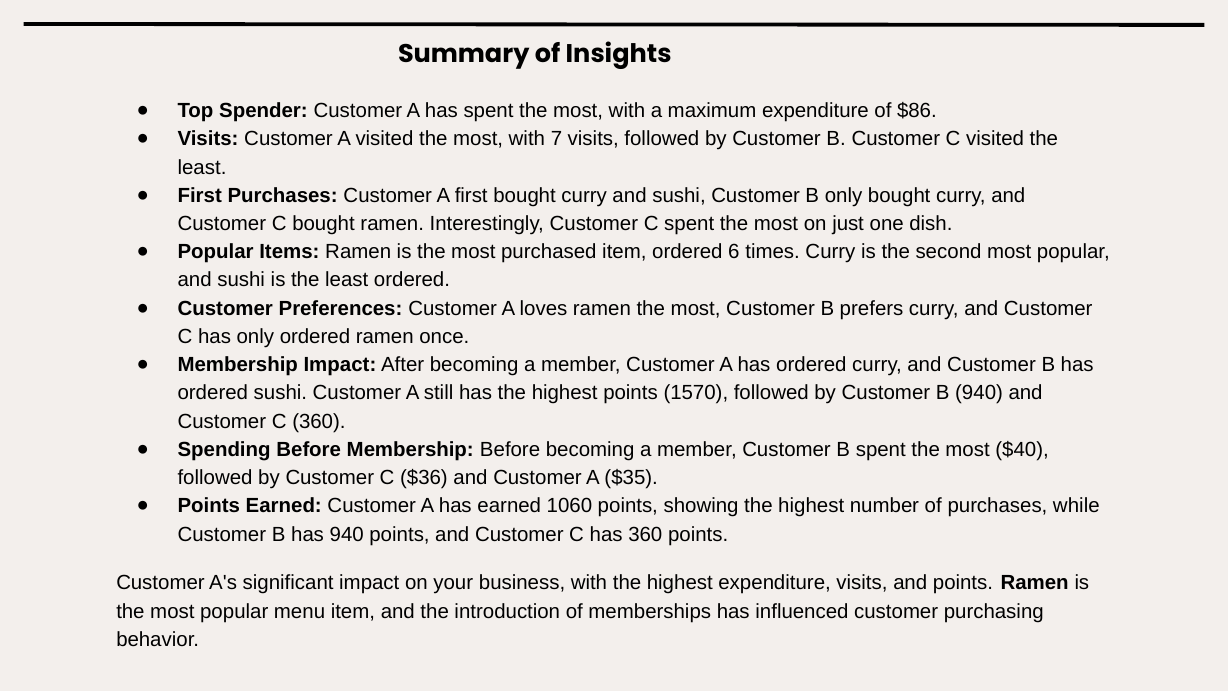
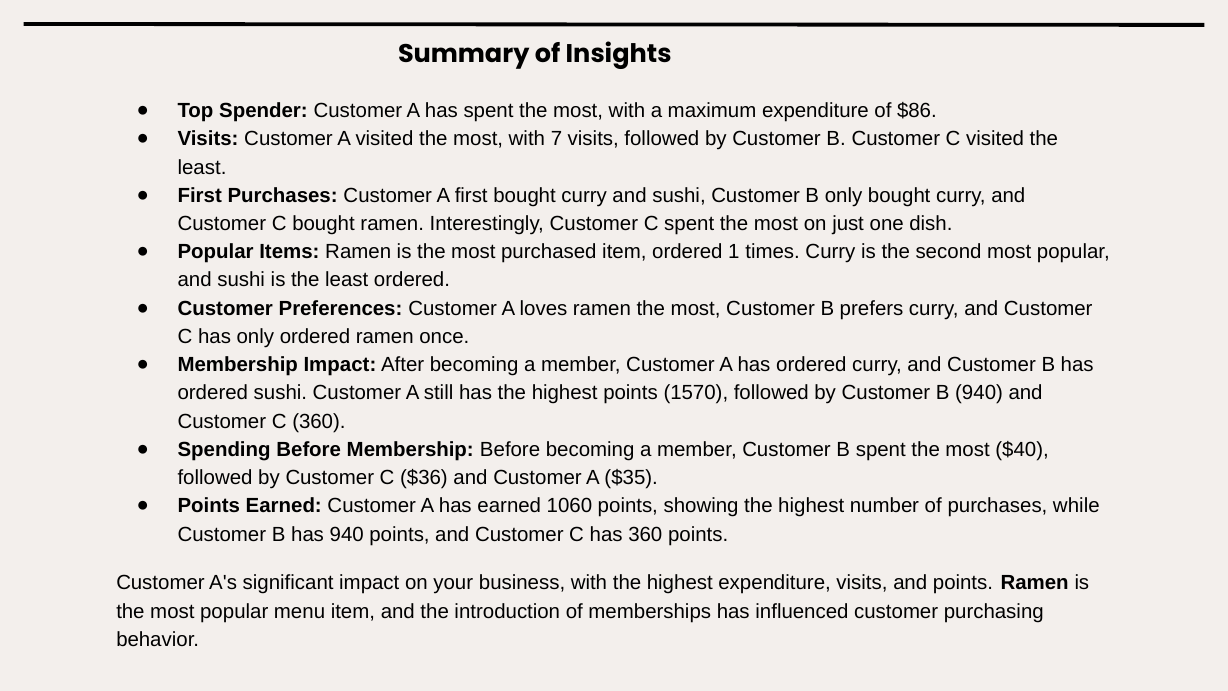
6: 6 -> 1
